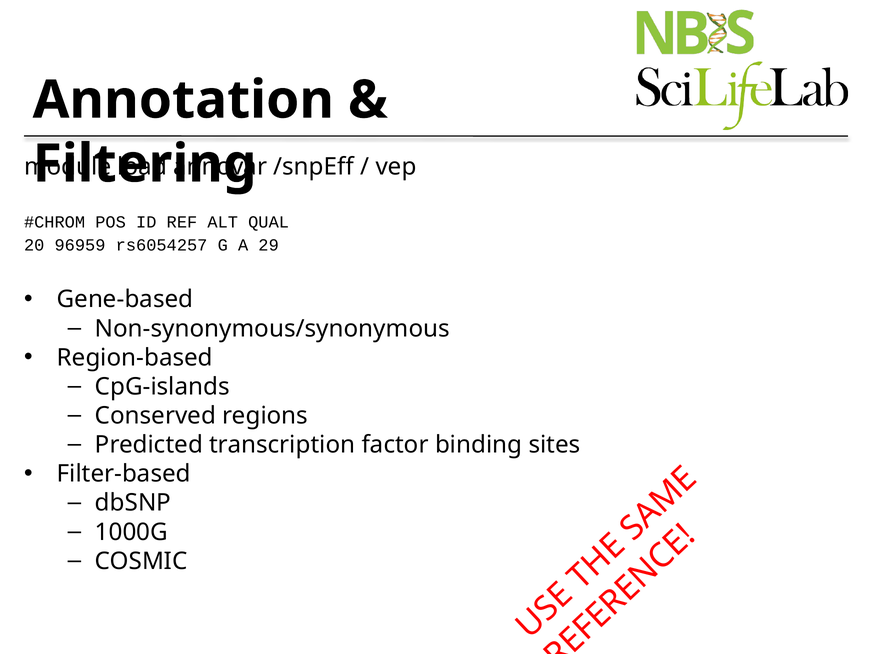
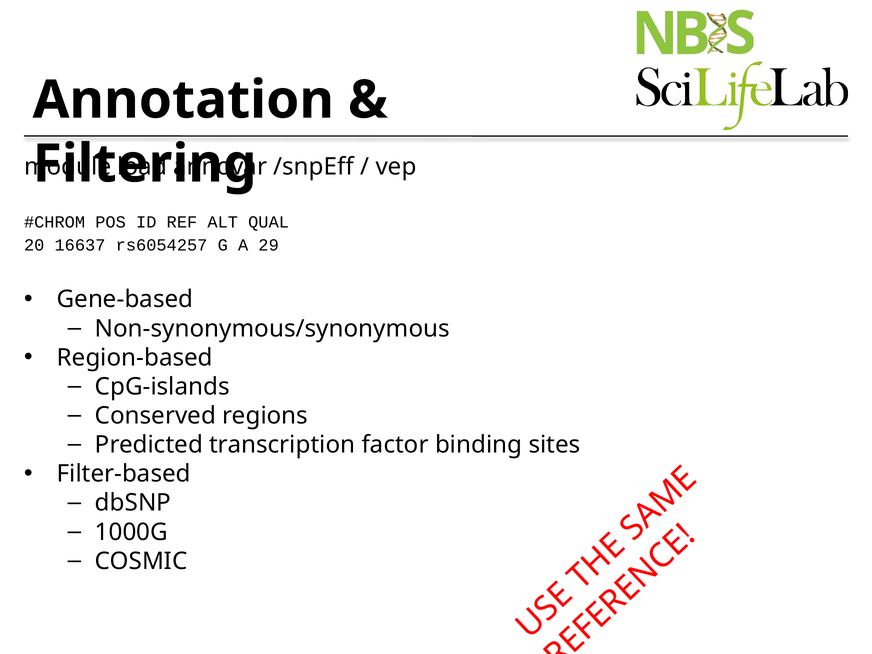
96959: 96959 -> 16637
